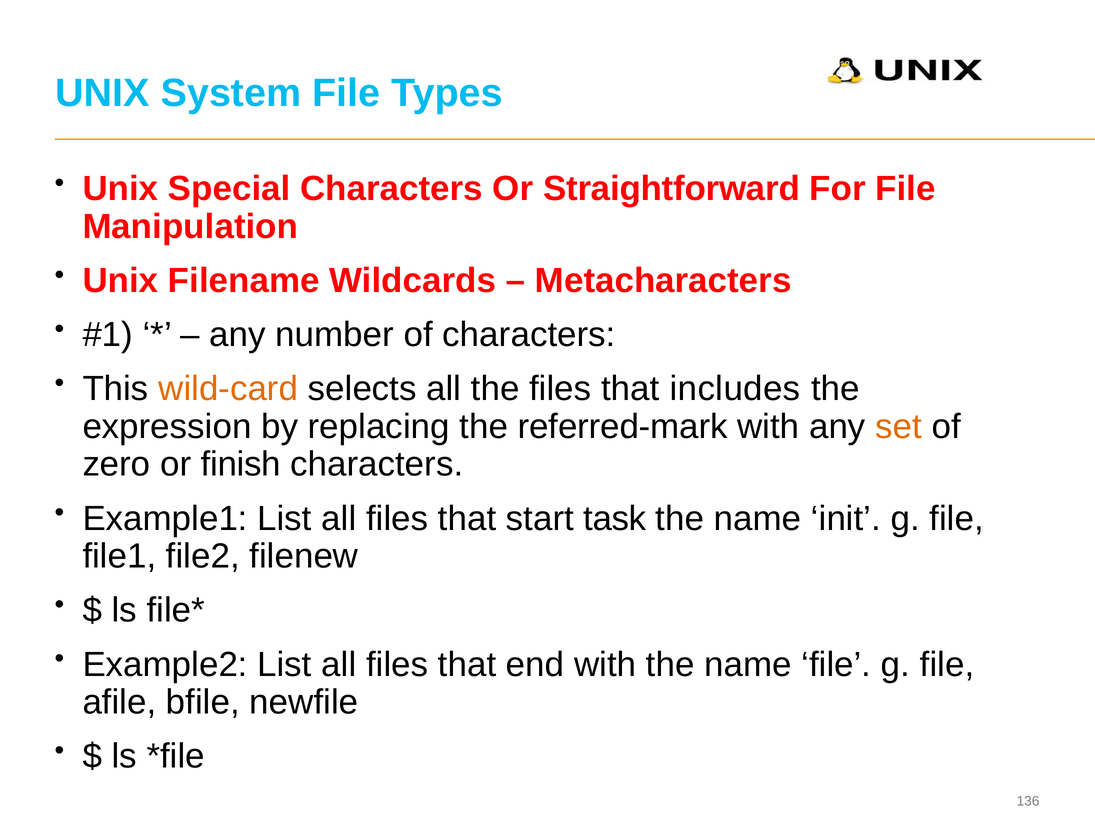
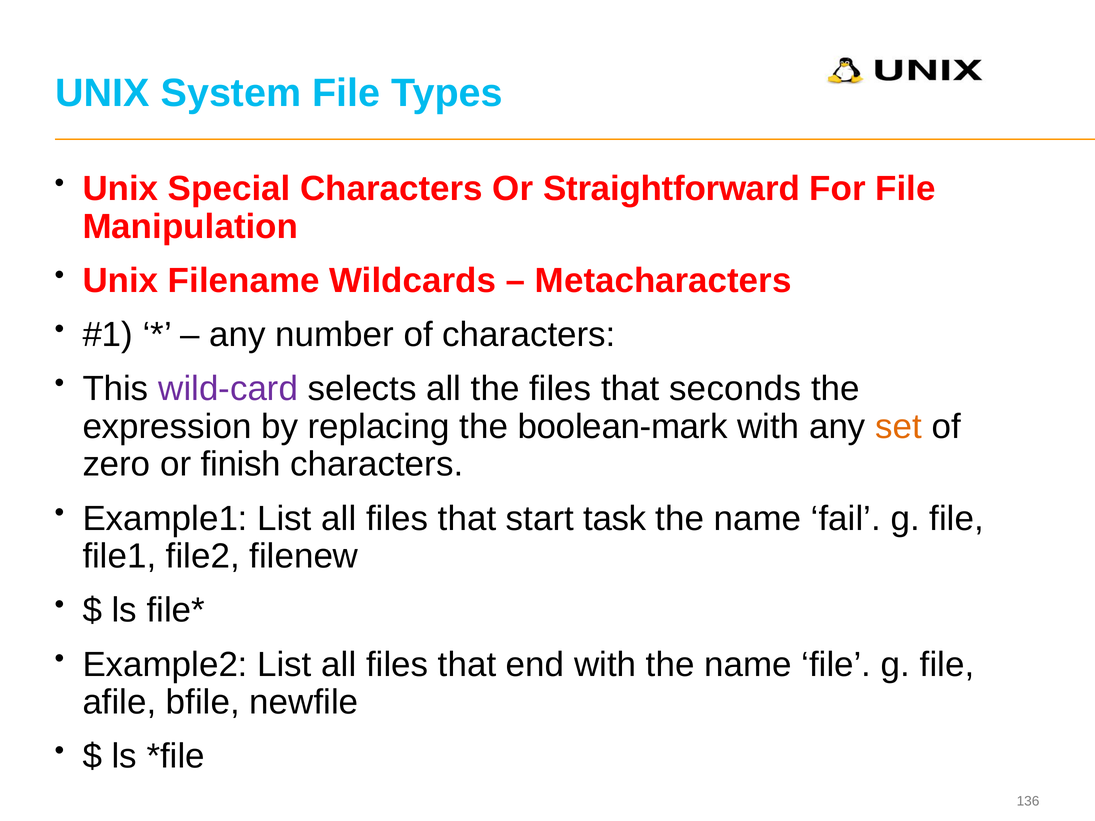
wild-card colour: orange -> purple
includes: includes -> seconds
referred-mark: referred-mark -> boolean-mark
init: init -> fail
